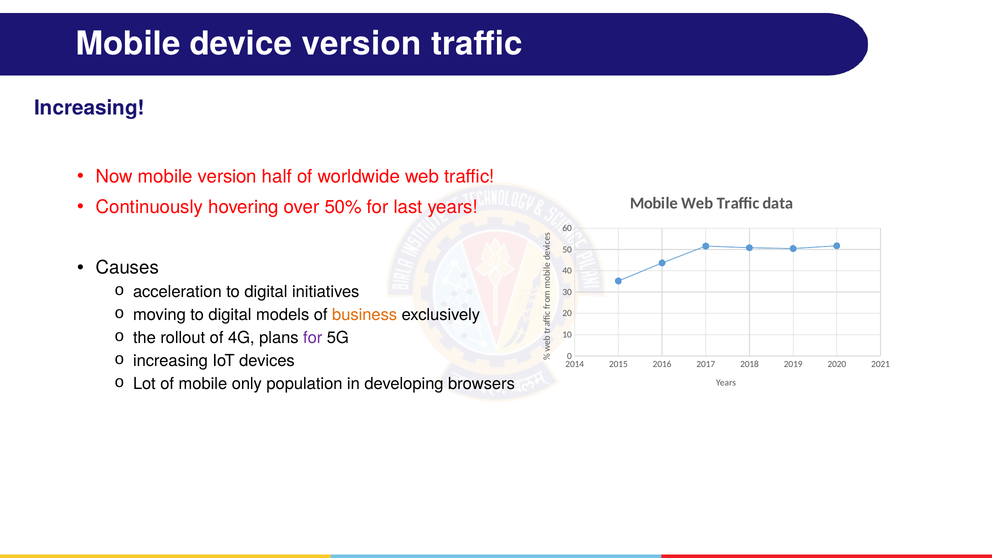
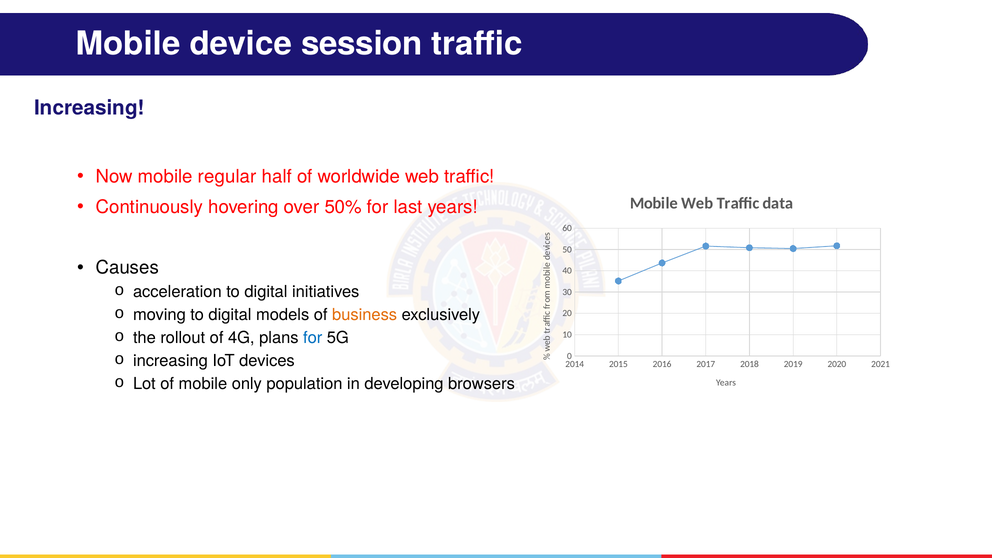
device version: version -> session
mobile version: version -> regular
for at (313, 338) colour: purple -> blue
